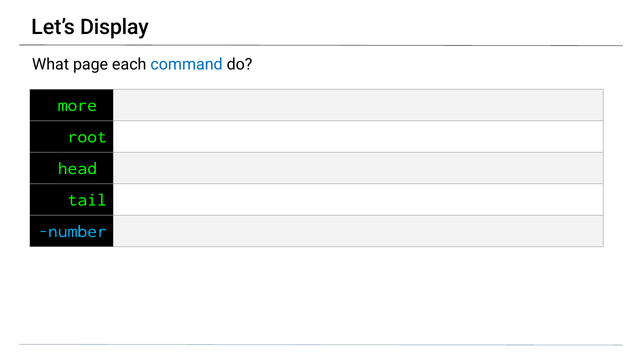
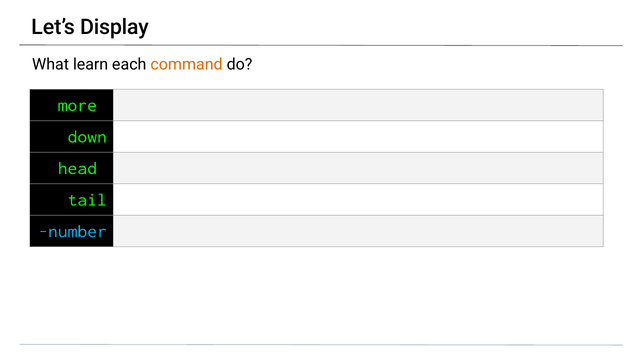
page: page -> learn
command colour: blue -> orange
root: root -> down
